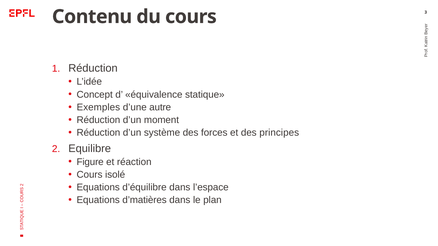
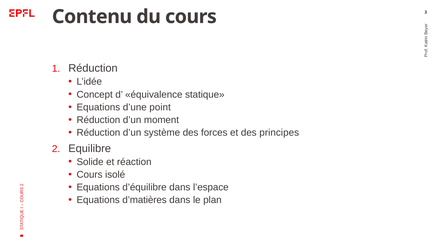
Exemples at (98, 107): Exemples -> Equations
autre: autre -> point
Figure: Figure -> Solide
